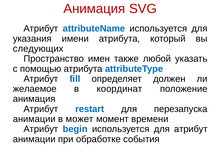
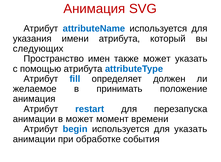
также любой: любой -> может
координат: координат -> принимать
для атрибут: атрибут -> указать
